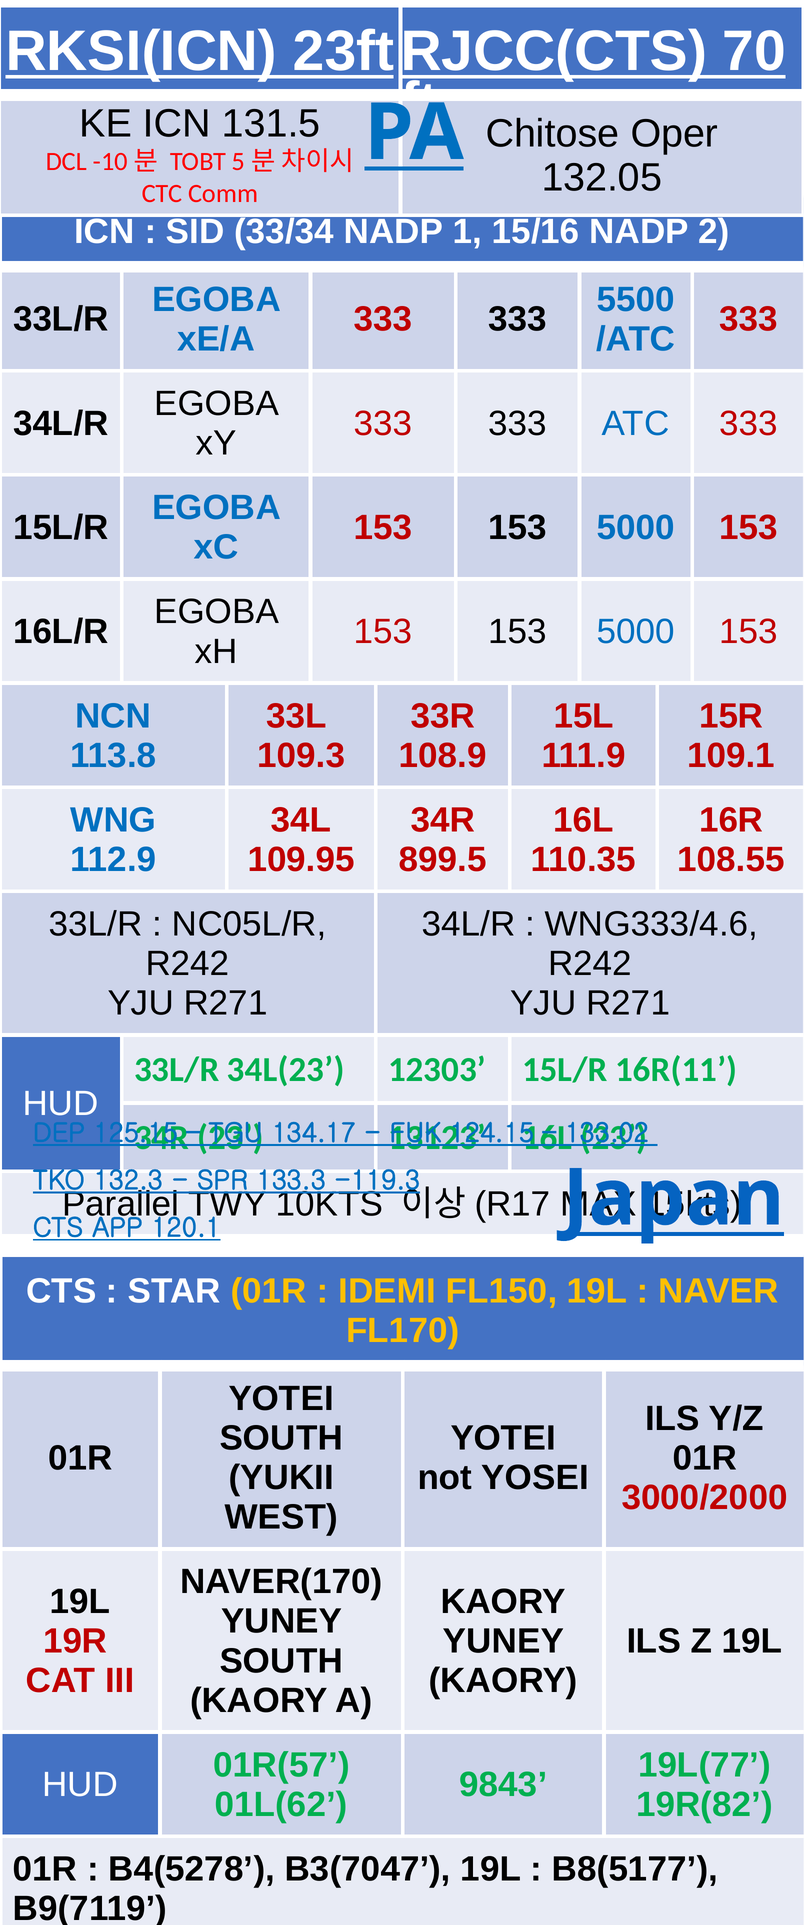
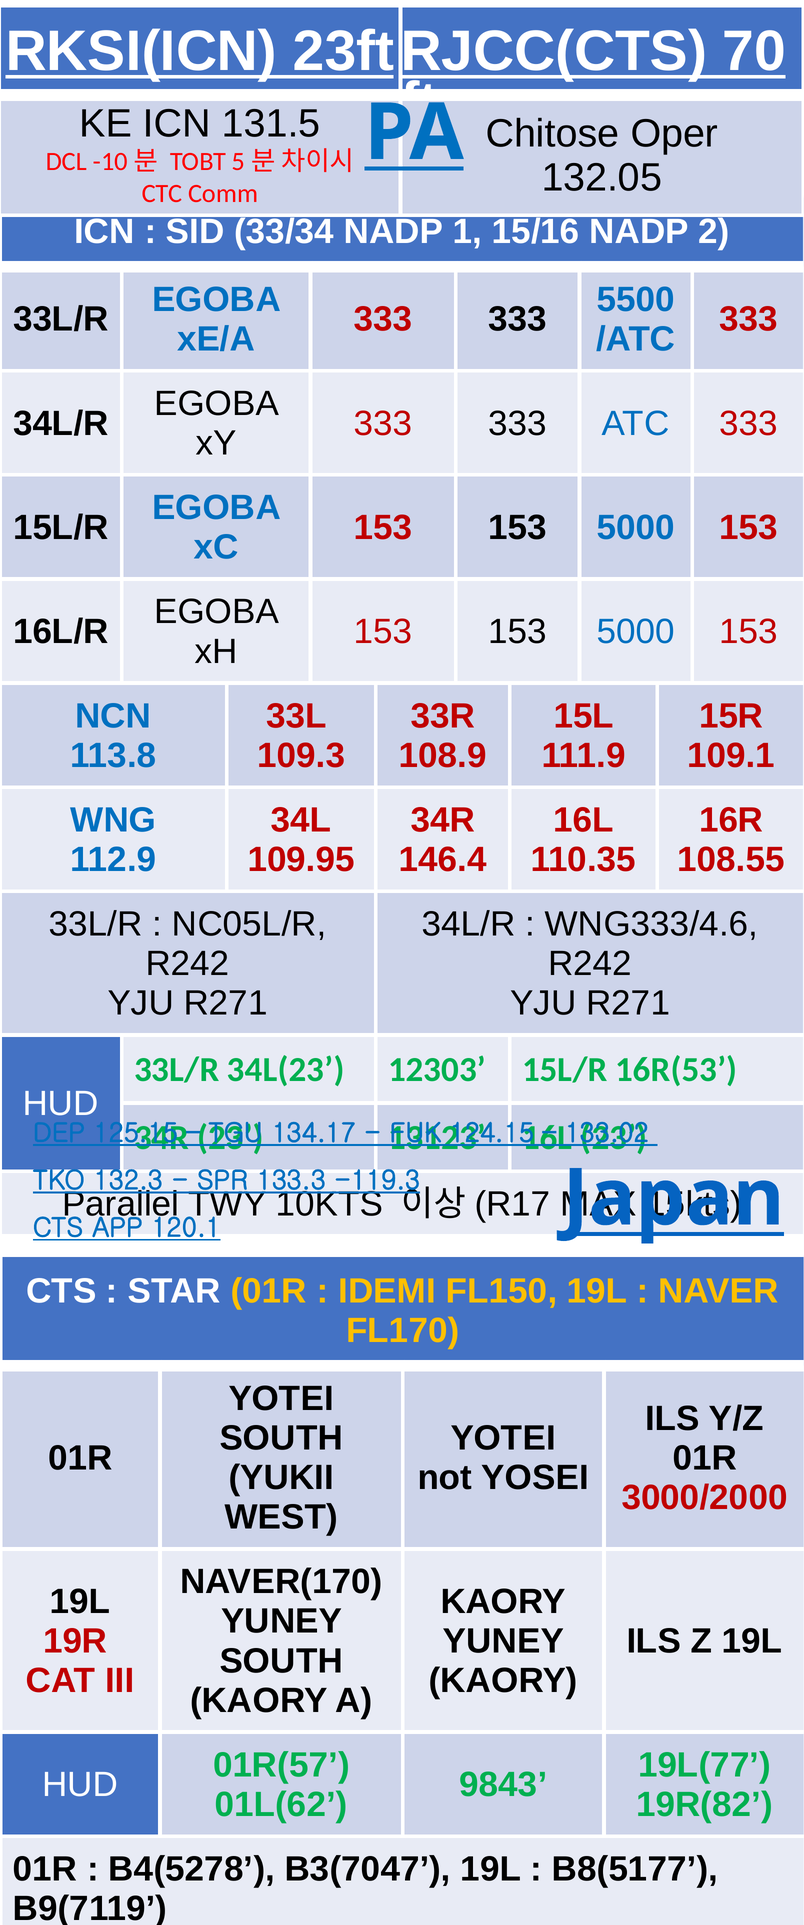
899.5: 899.5 -> 146.4
16R(11: 16R(11 -> 16R(53
